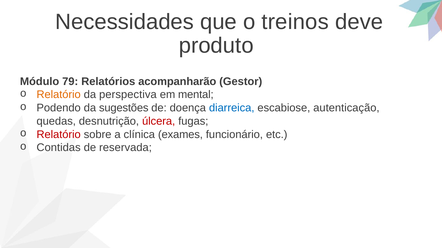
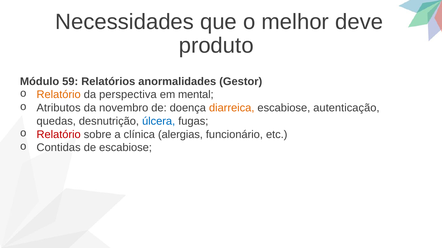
treinos: treinos -> melhor
79: 79 -> 59
acompanharão: acompanharão -> anormalidades
Podendo: Podendo -> Atributos
sugestões: sugestões -> novembro
diarreica colour: blue -> orange
úlcera colour: red -> blue
exames: exames -> alergias
de reservada: reservada -> escabiose
